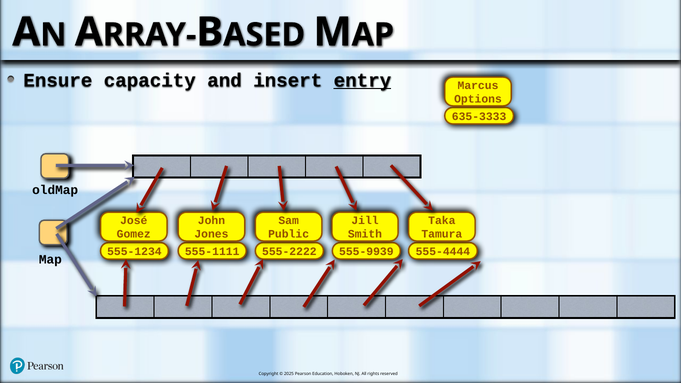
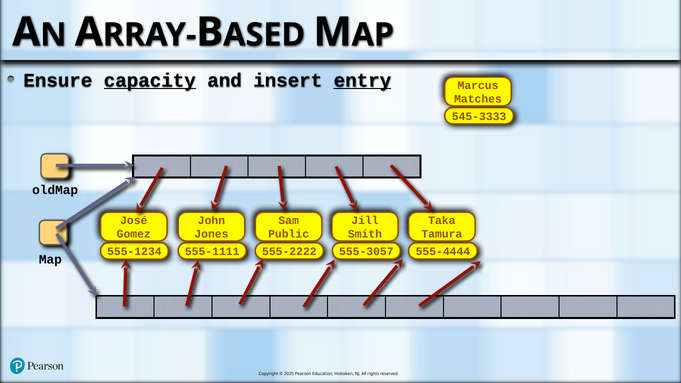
capacity underline: none -> present
Options: Options -> Matches
635-3333: 635-3333 -> 545-3333
555-9939: 555-9939 -> 555-3057
